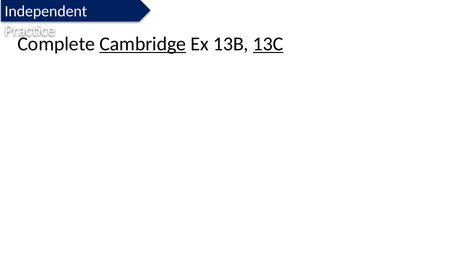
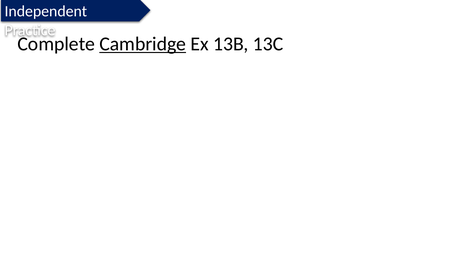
13C underline: present -> none
